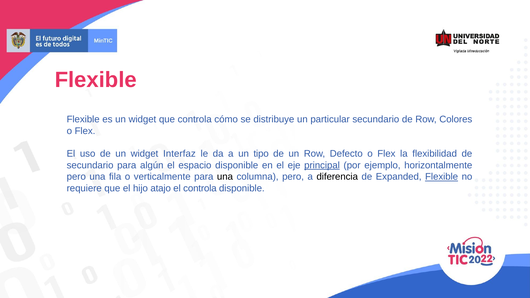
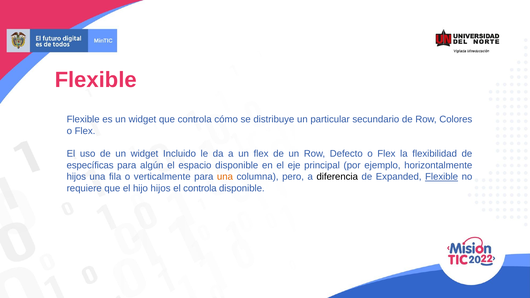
Interfaz: Interfaz -> Incluido
un tipo: tipo -> flex
secundario at (90, 165): secundario -> específicas
principal underline: present -> none
pero at (76, 177): pero -> hijos
una at (225, 177) colour: black -> orange
hijo atajo: atajo -> hijos
